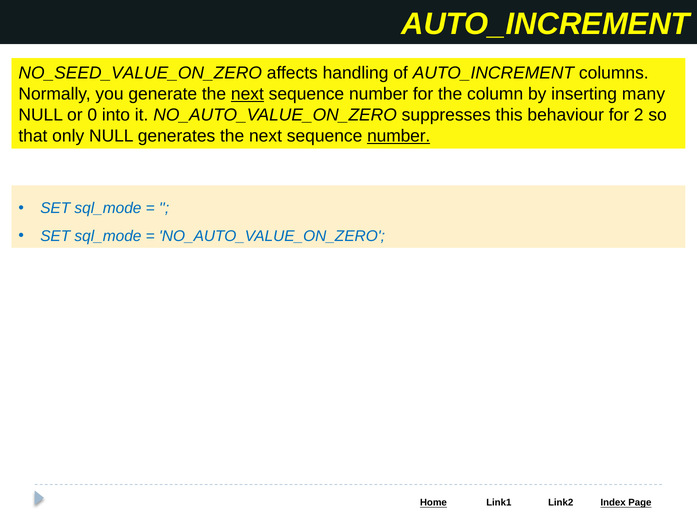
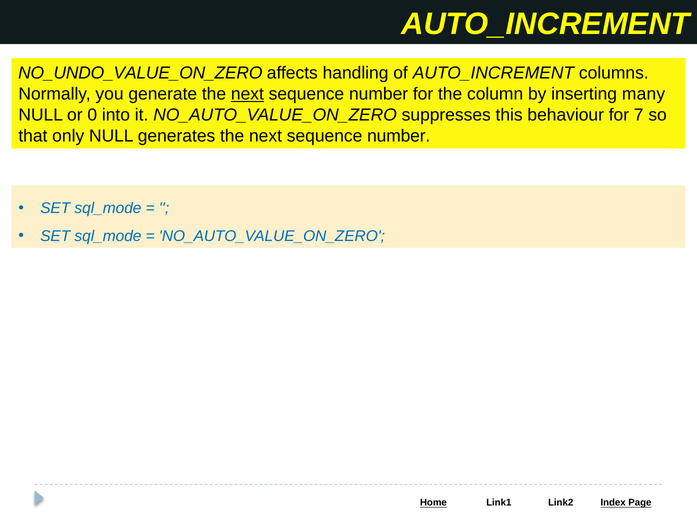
NO_SEED_VALUE_ON_ZERO: NO_SEED_VALUE_ON_ZERO -> NO_UNDO_VALUE_ON_ZERO
2: 2 -> 7
number at (399, 136) underline: present -> none
